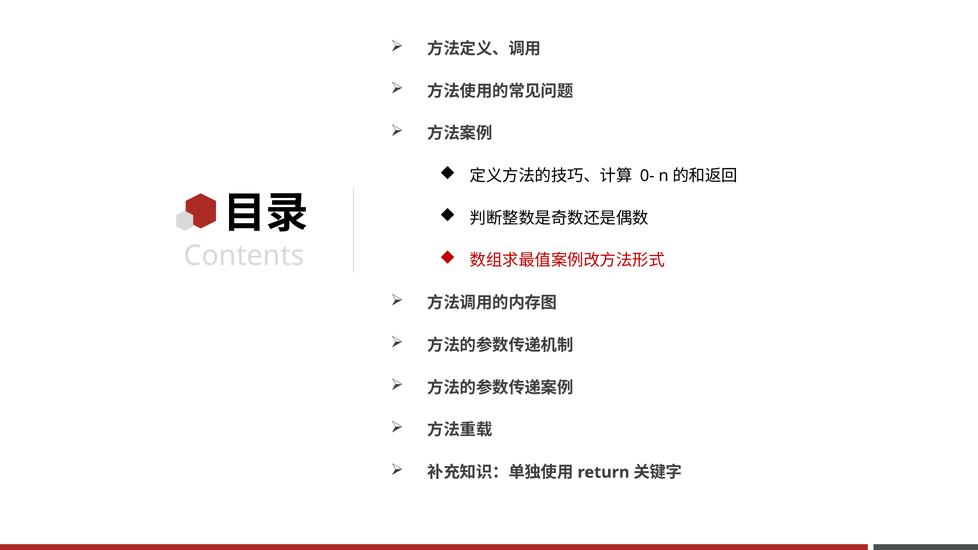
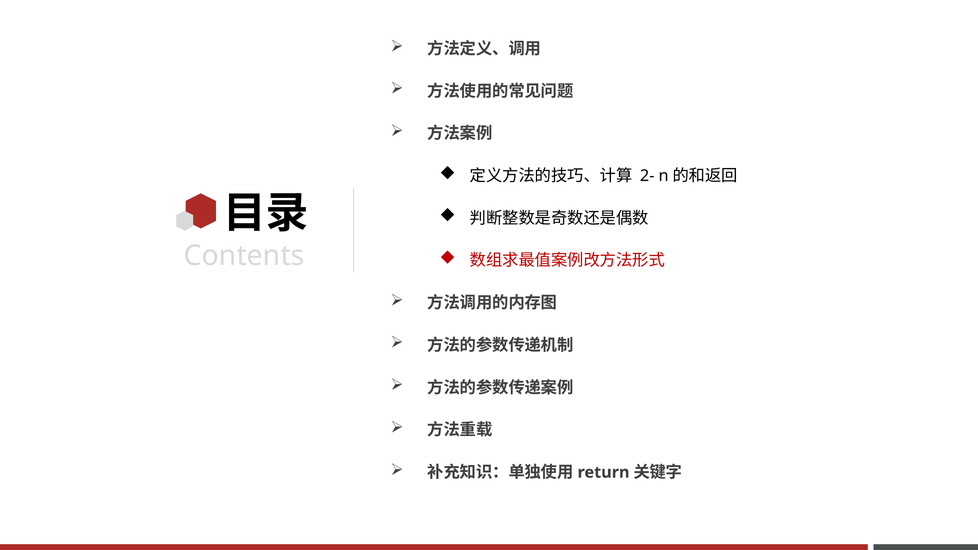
0-: 0- -> 2-
